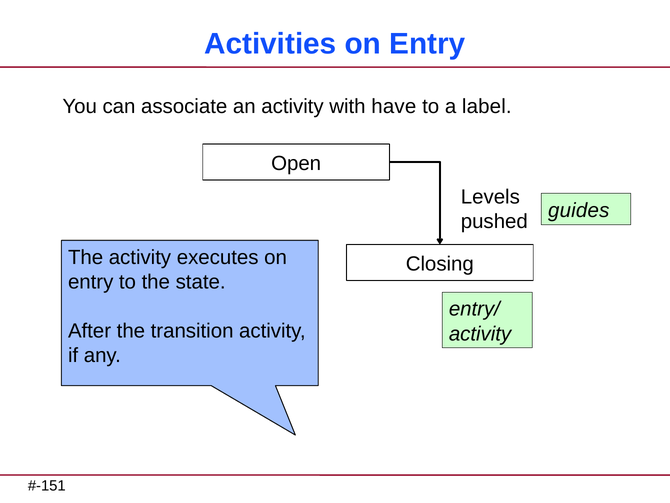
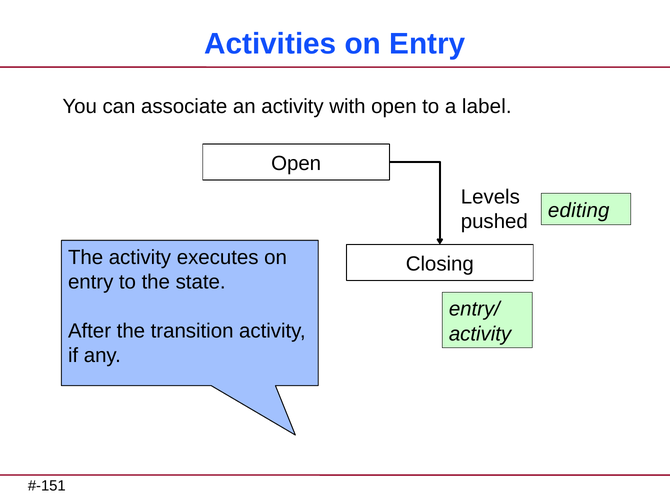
with have: have -> open
guides: guides -> editing
